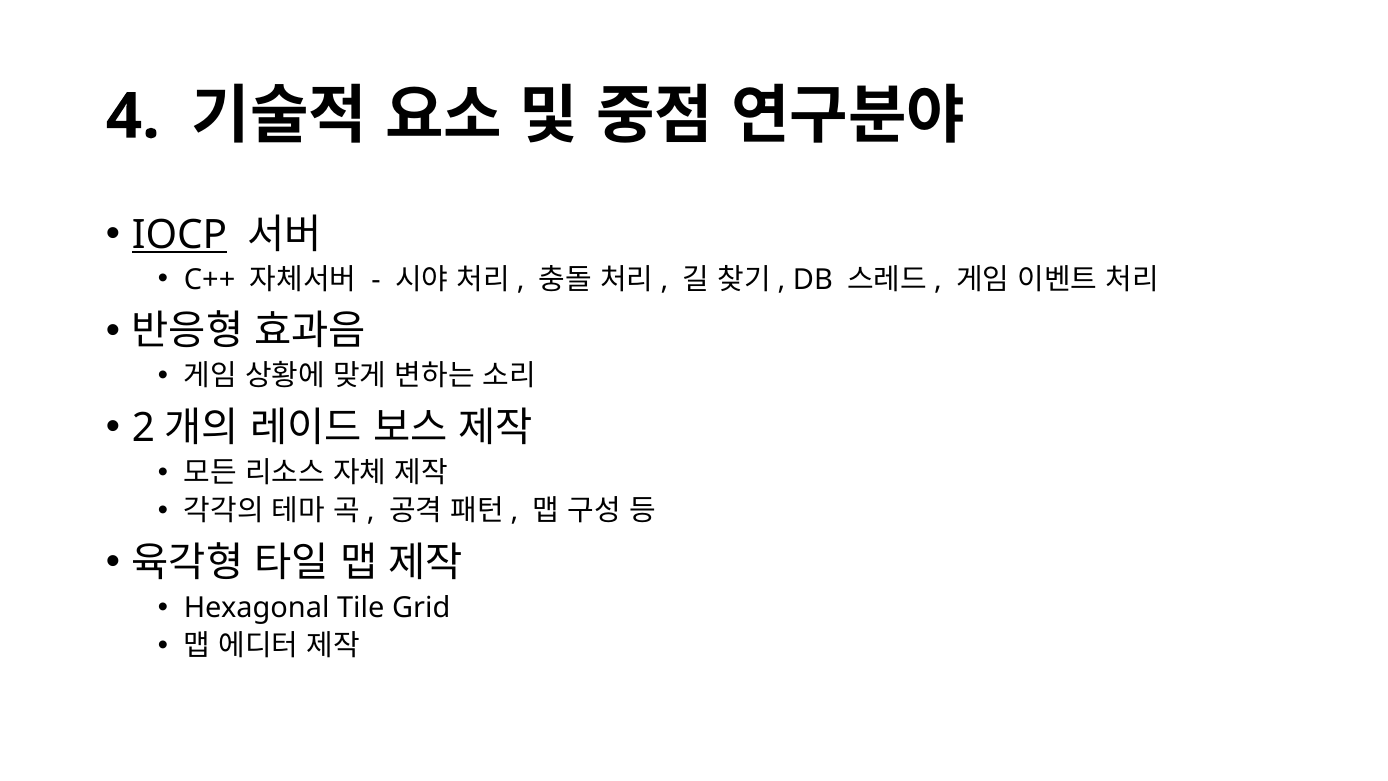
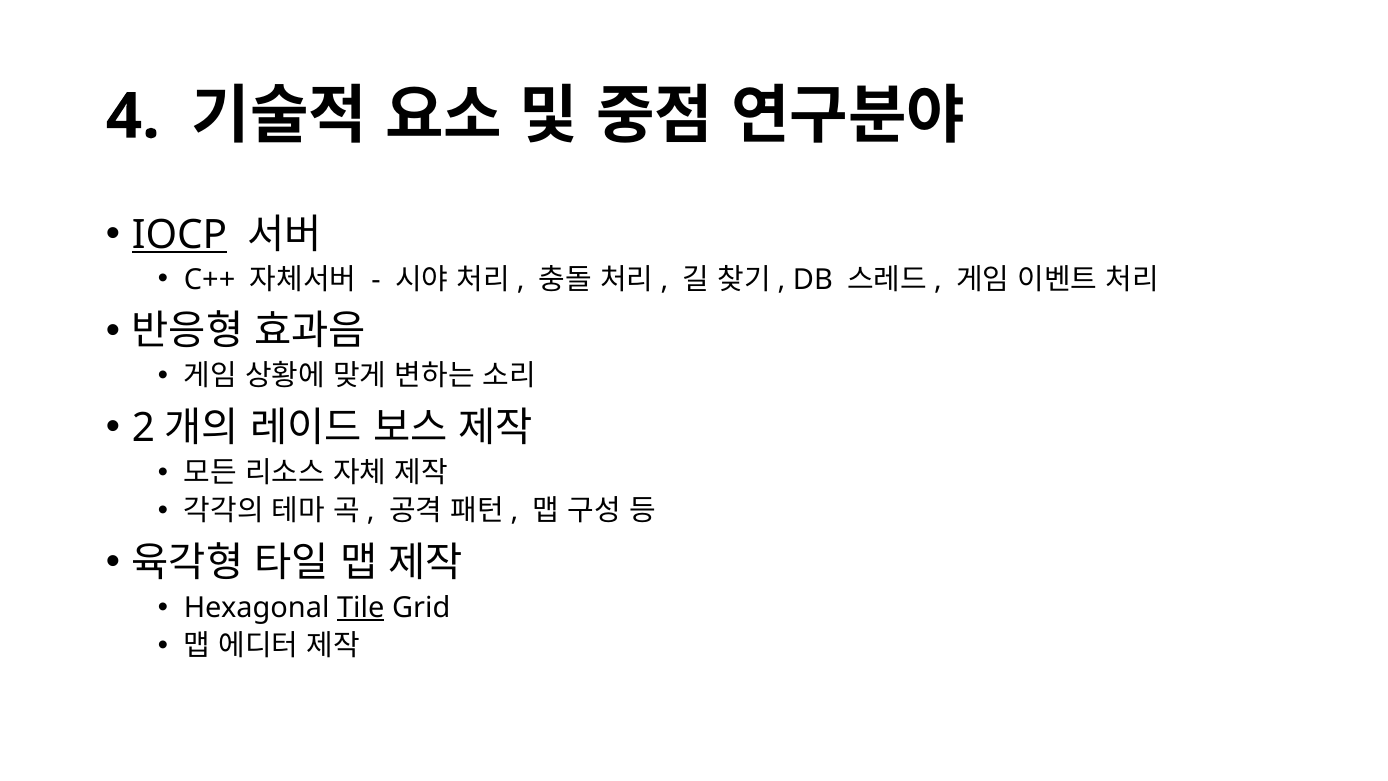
Tile underline: none -> present
